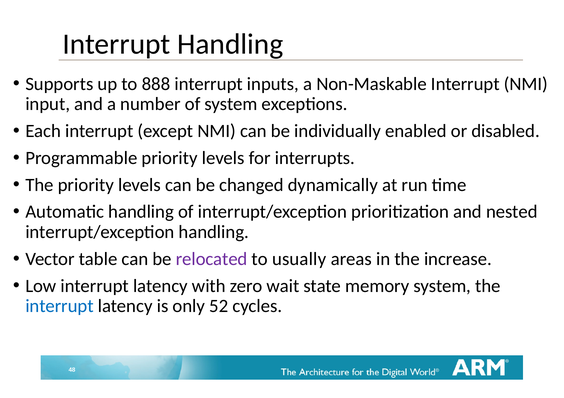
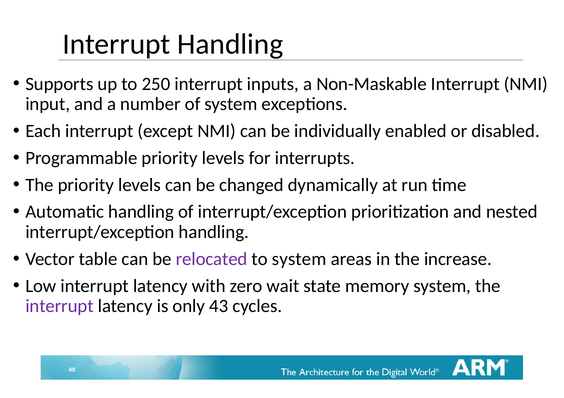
888: 888 -> 250
to usually: usually -> system
interrupt at (60, 307) colour: blue -> purple
52: 52 -> 43
